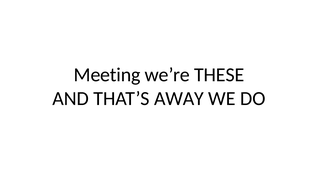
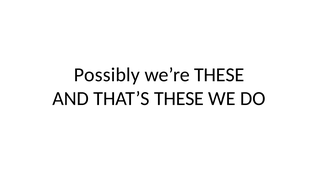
Meeting: Meeting -> Possibly
THAT’S AWAY: AWAY -> THESE
